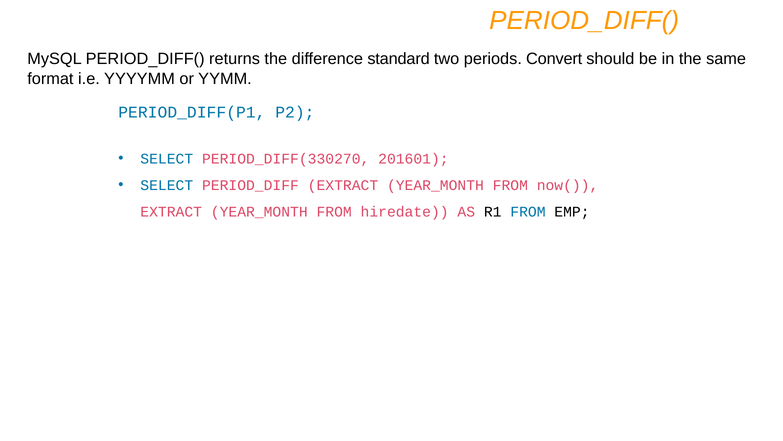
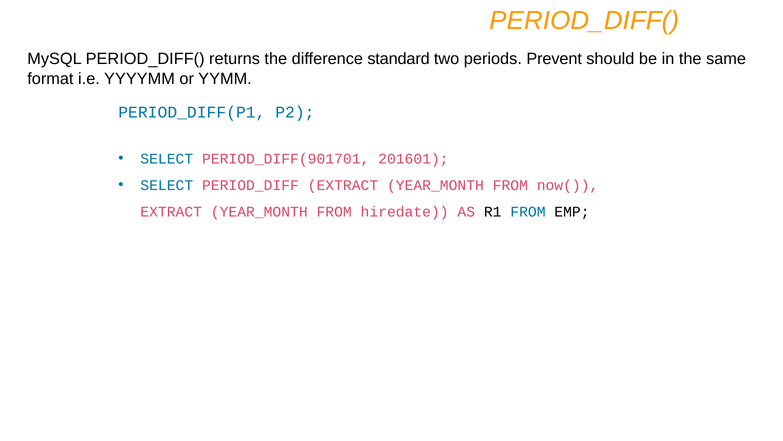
Convert: Convert -> Prevent
PERIOD_DIFF(330270: PERIOD_DIFF(330270 -> PERIOD_DIFF(901701
